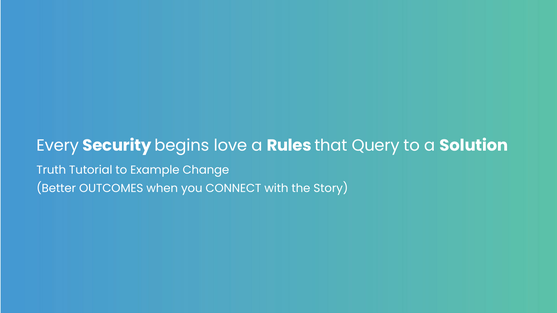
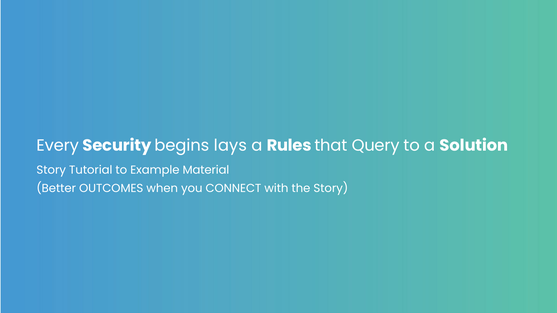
love: love -> lays
Truth at (51, 170): Truth -> Story
Change: Change -> Material
